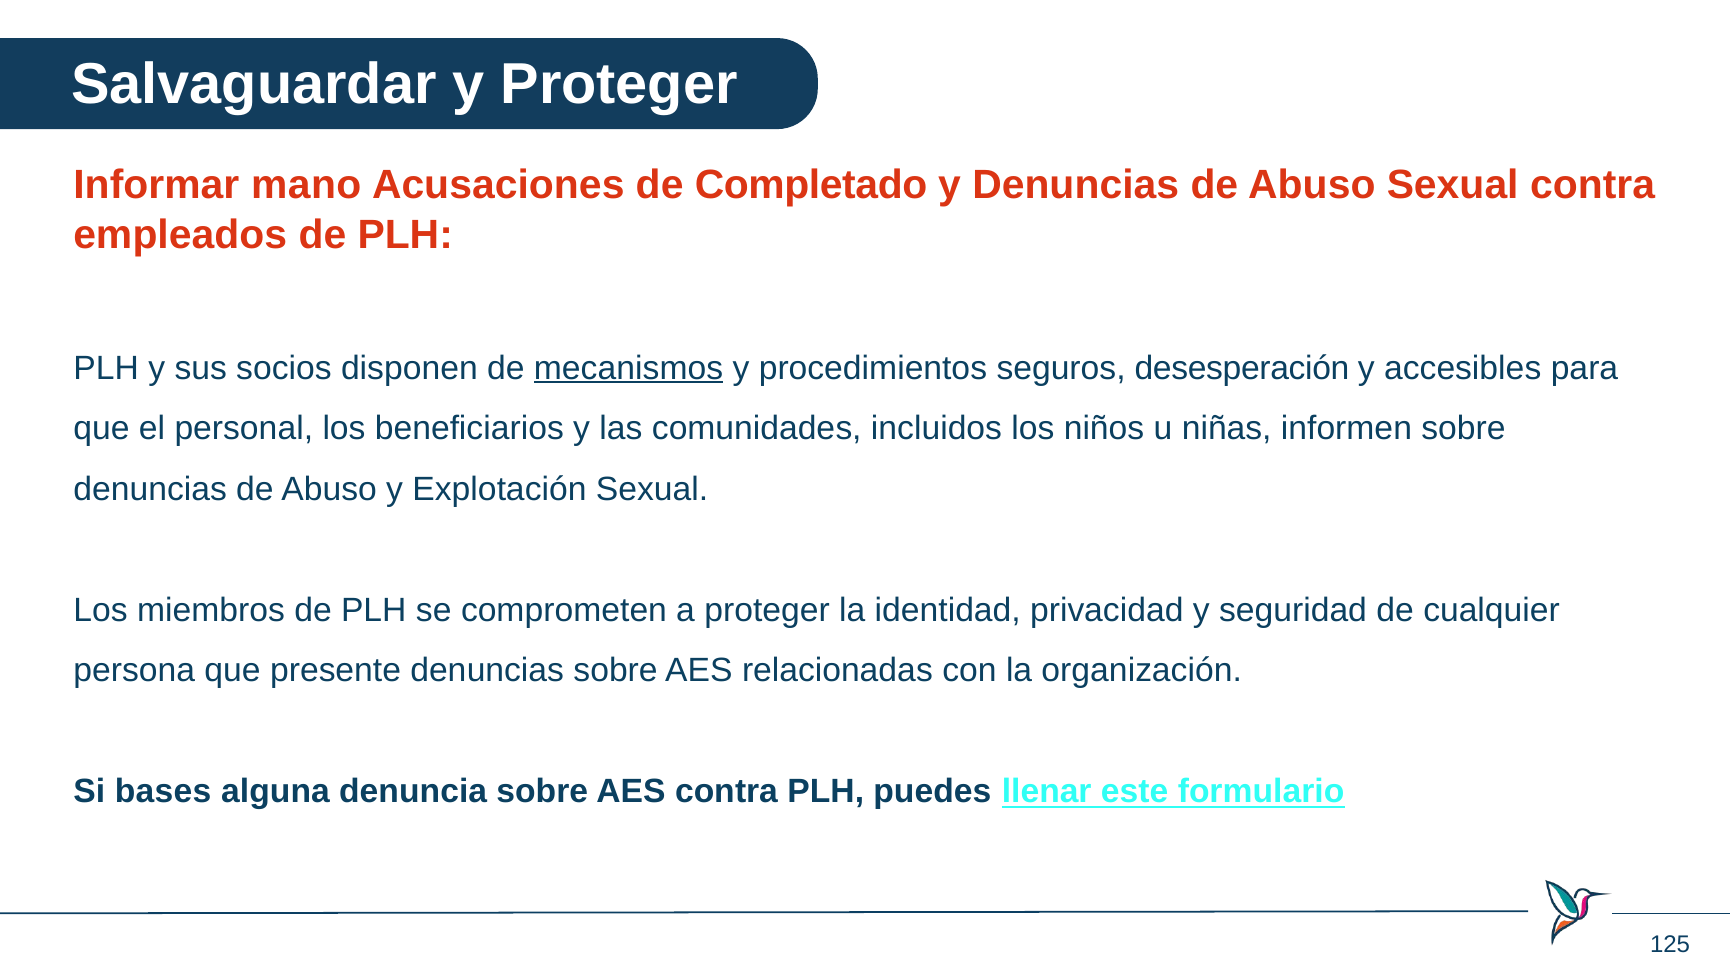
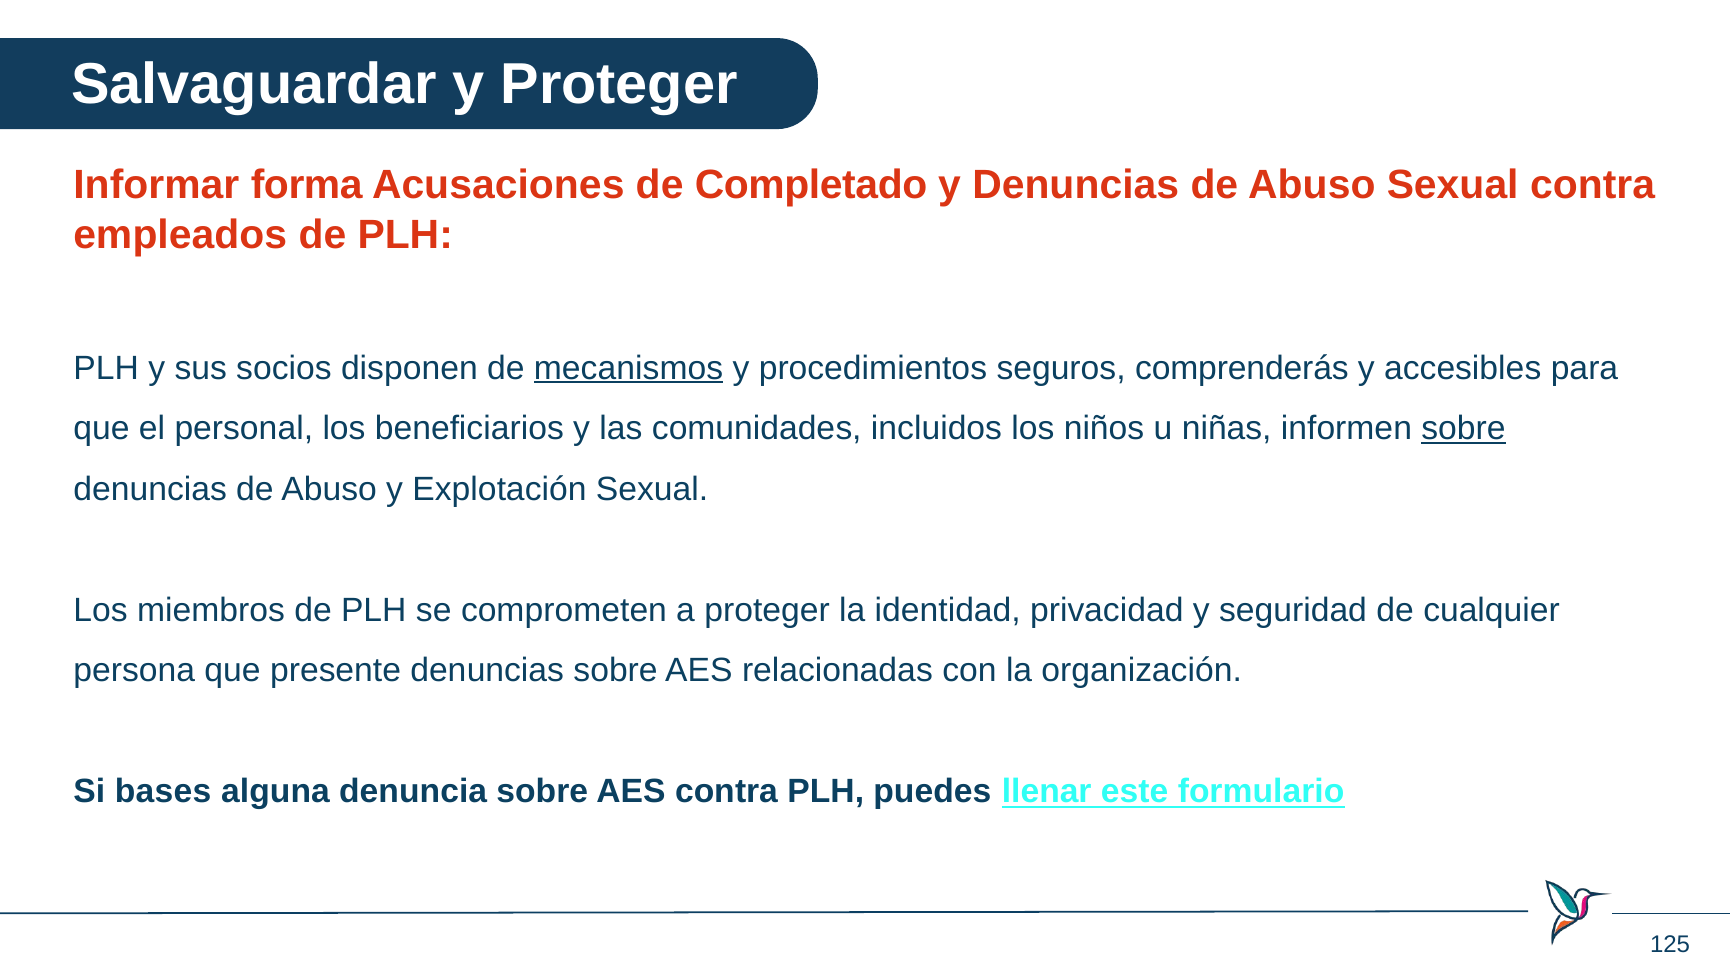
mano: mano -> forma
desesperación: desesperación -> comprenderás
sobre at (1463, 429) underline: none -> present
